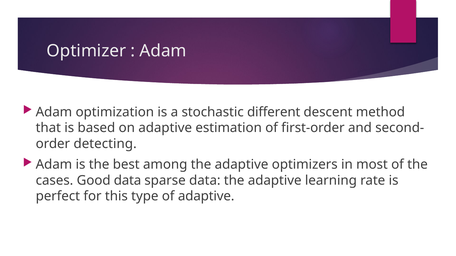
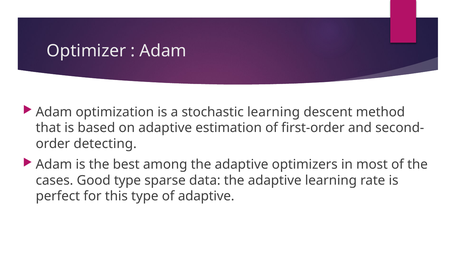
stochastic different: different -> learning
Good data: data -> type
